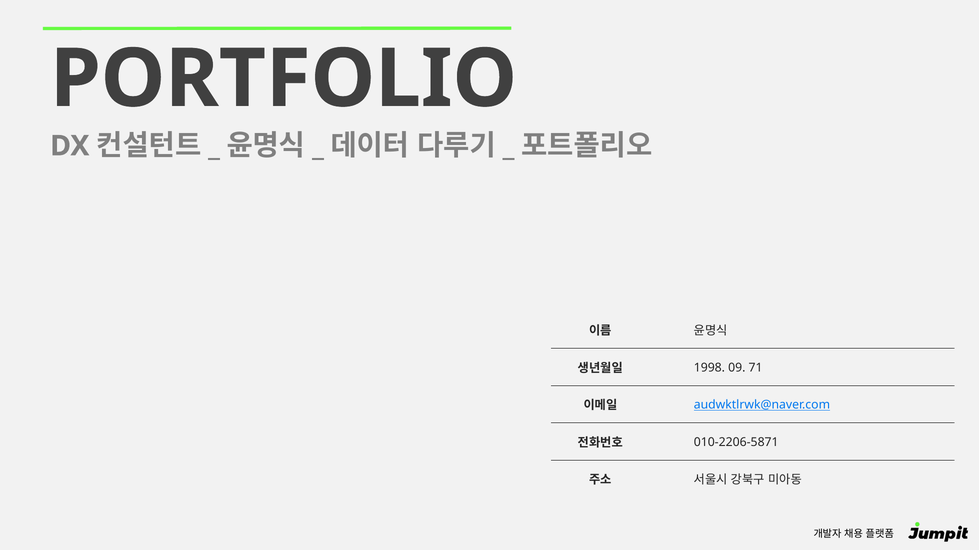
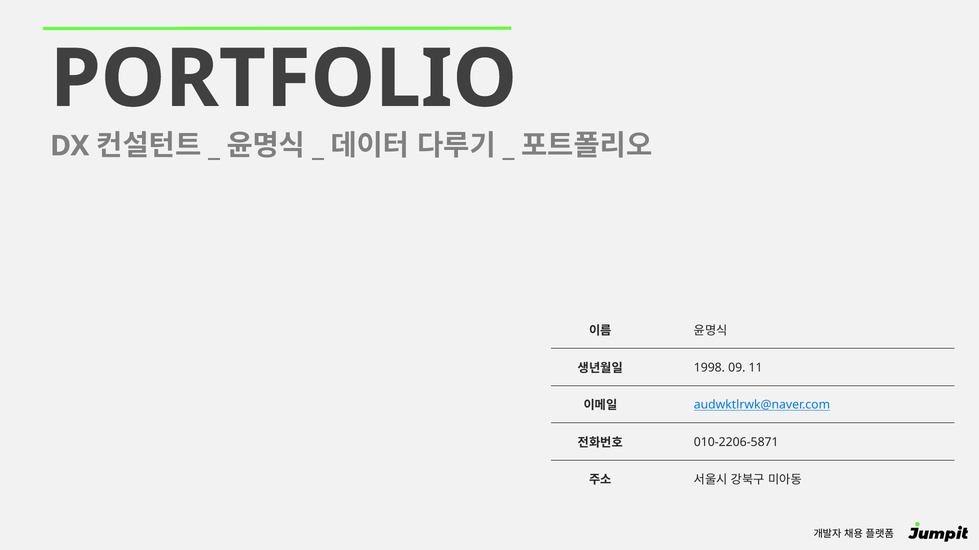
71: 71 -> 11
